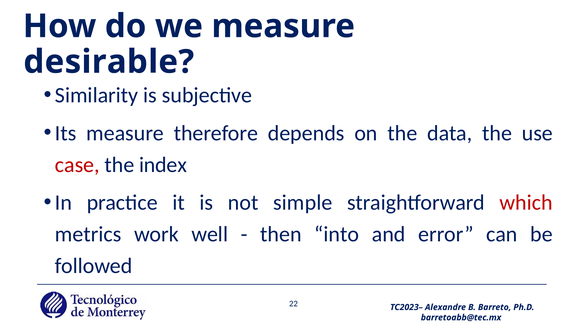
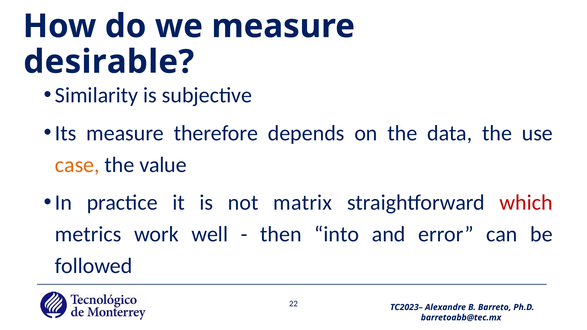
case colour: red -> orange
index: index -> value
simple: simple -> matrix
